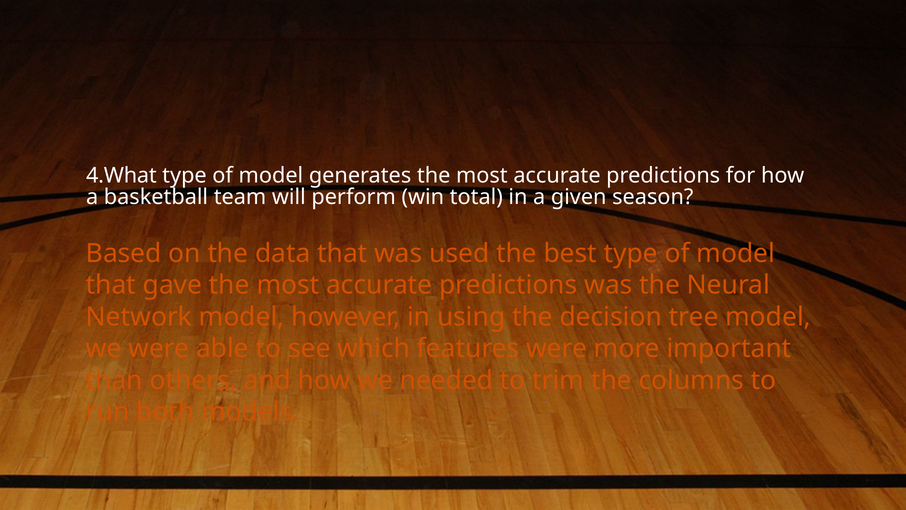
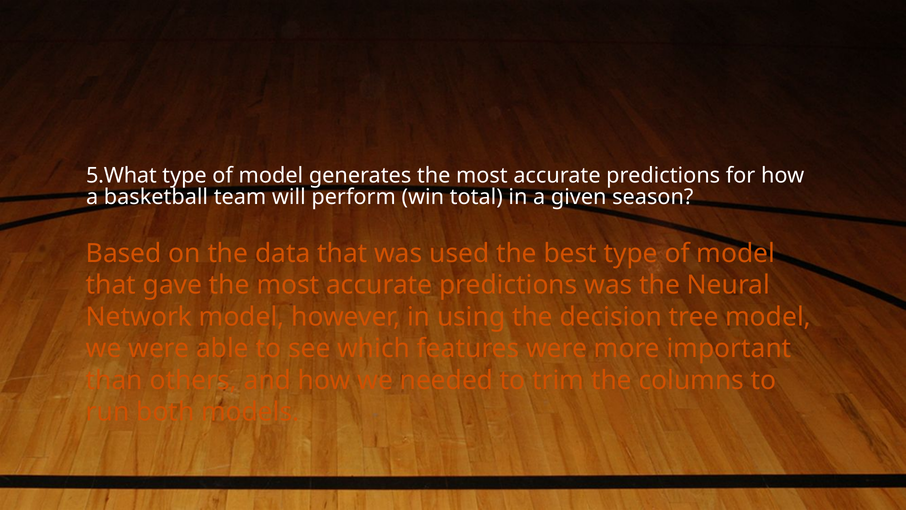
4.What: 4.What -> 5.What
